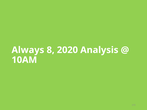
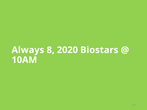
Analysis: Analysis -> Biostars
